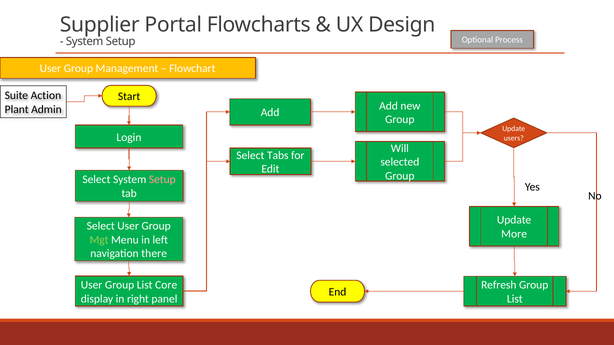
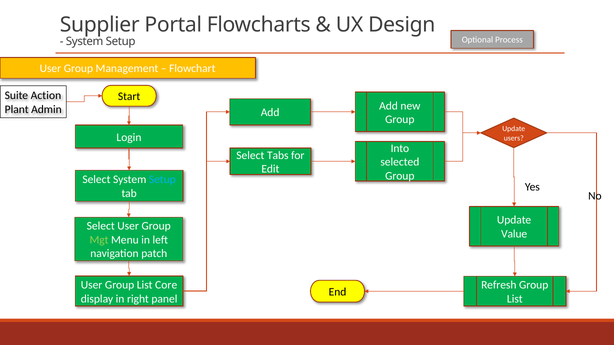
Will: Will -> Into
Setup at (162, 180) colour: pink -> light blue
More: More -> Value
there: there -> patch
